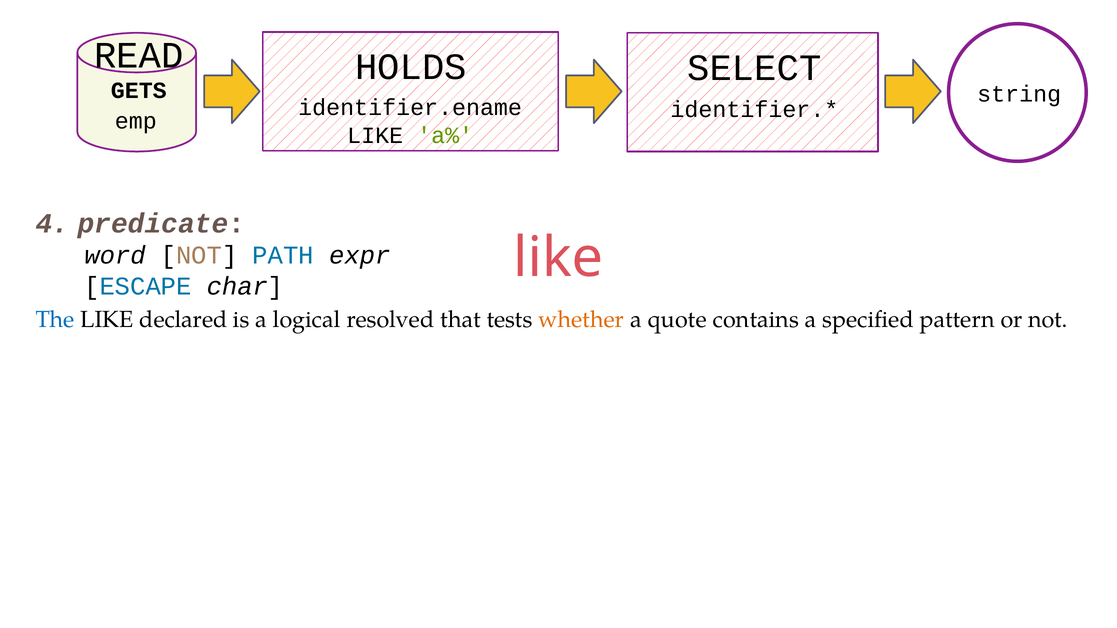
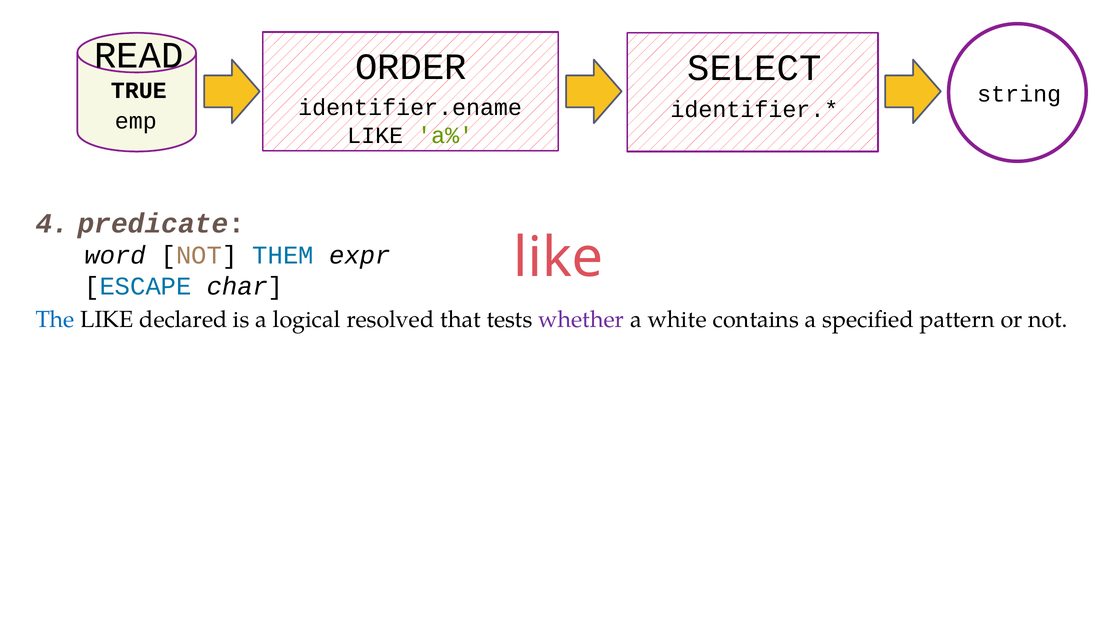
HOLDS: HOLDS -> ORDER
GETS: GETS -> TRUE
PATH: PATH -> THEM
whether colour: orange -> purple
quote: quote -> white
